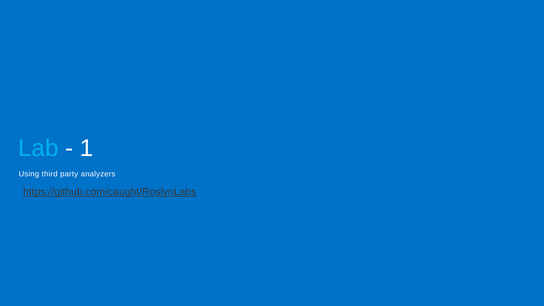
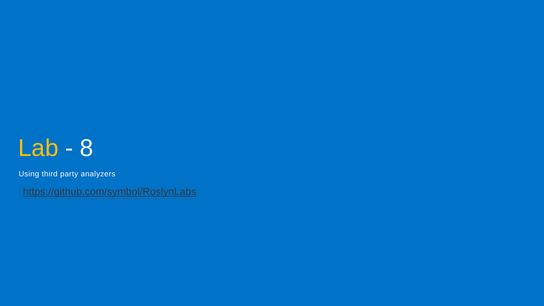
Lab colour: light blue -> yellow
1: 1 -> 8
https://github.com/caught/RoslynLabs: https://github.com/caught/RoslynLabs -> https://github.com/symbol/RoslynLabs
